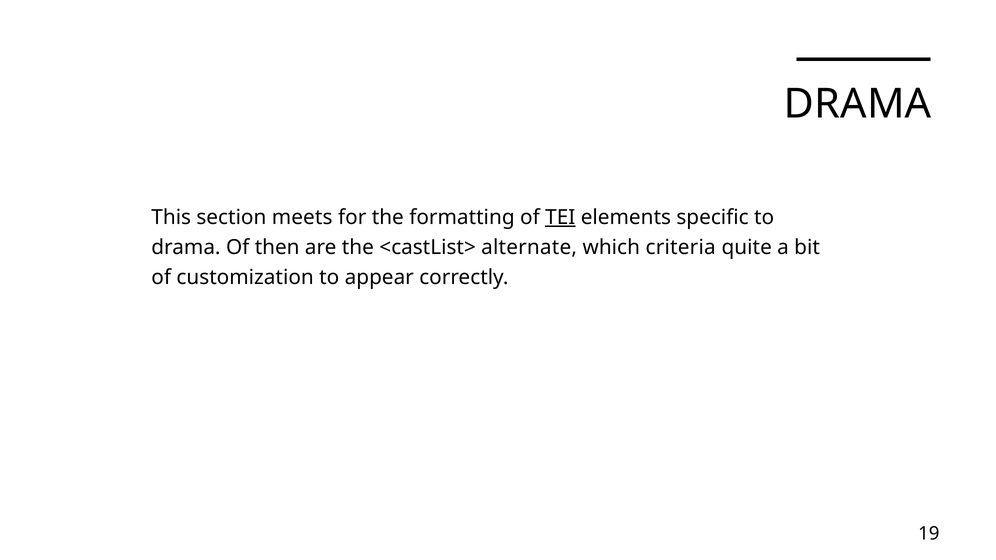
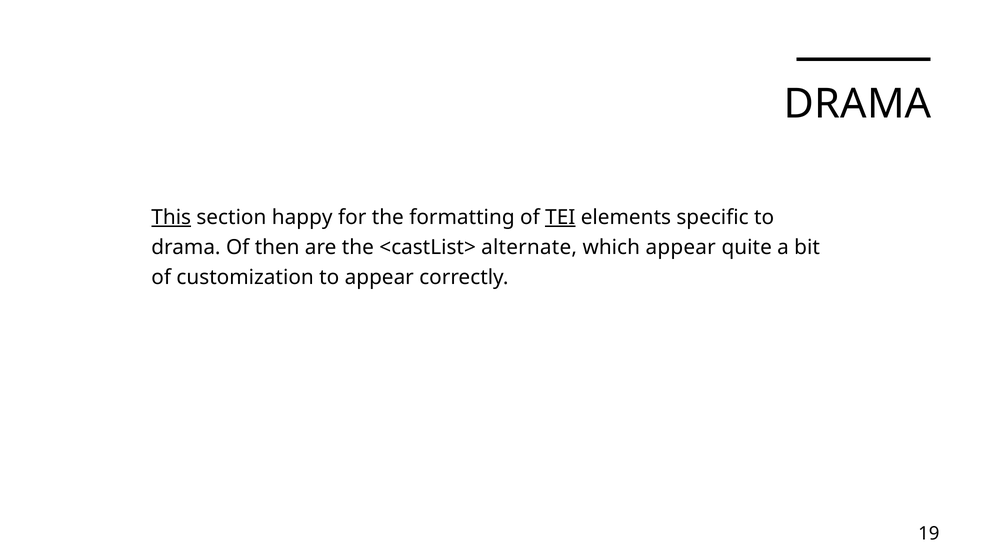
This underline: none -> present
meets: meets -> happy
which criteria: criteria -> appear
